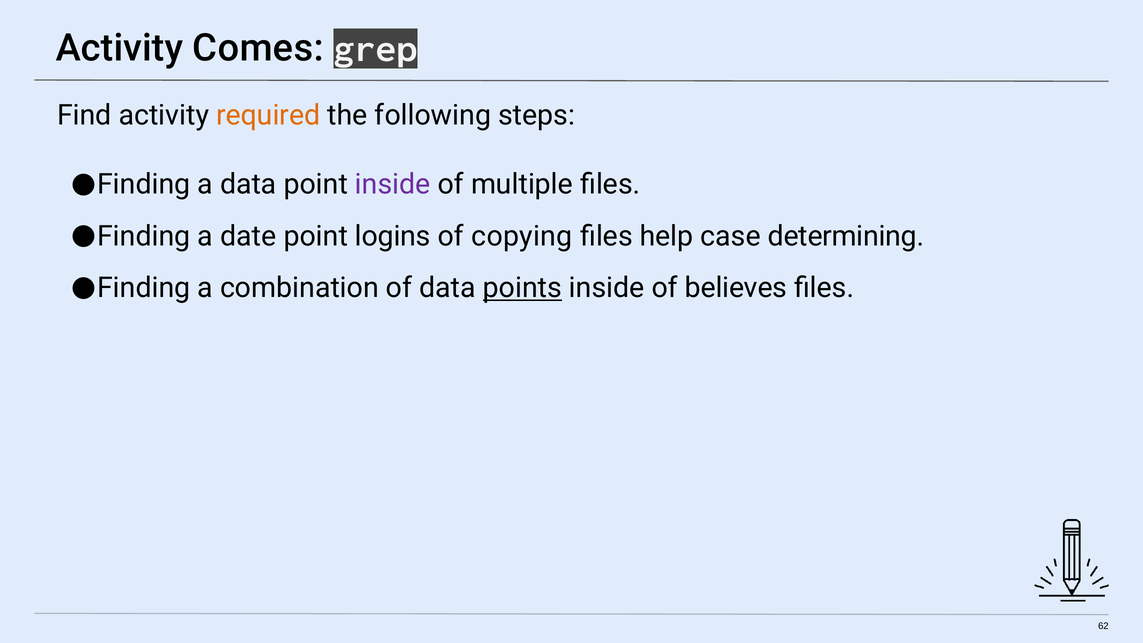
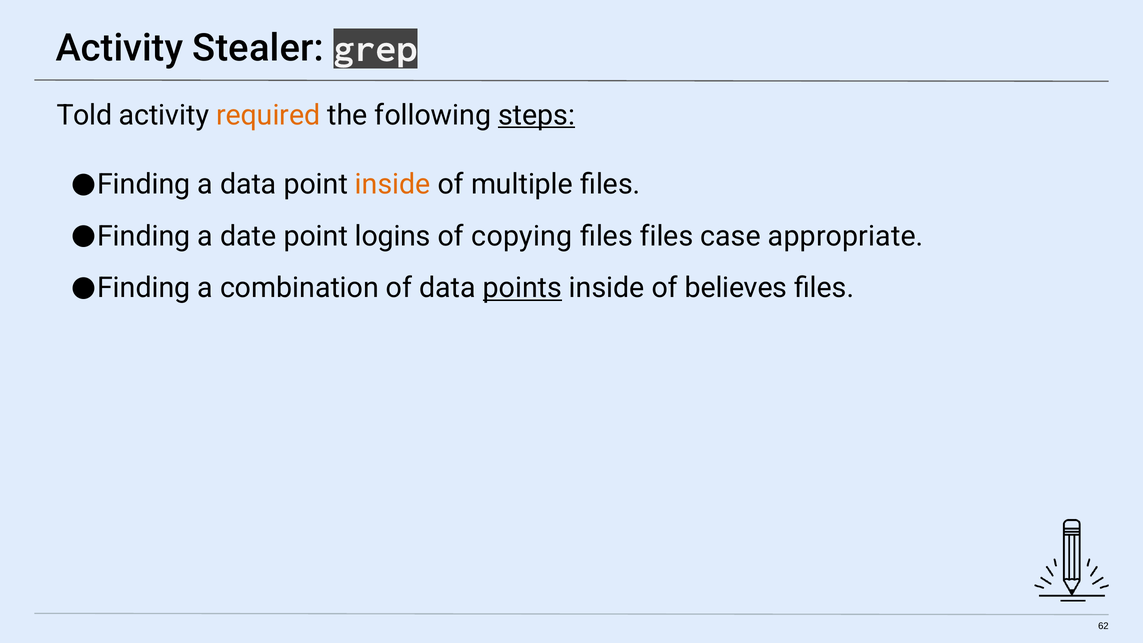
Comes: Comes -> Stealer
Find: Find -> Told
steps underline: none -> present
inside at (393, 184) colour: purple -> orange
files help: help -> files
determining: determining -> appropriate
